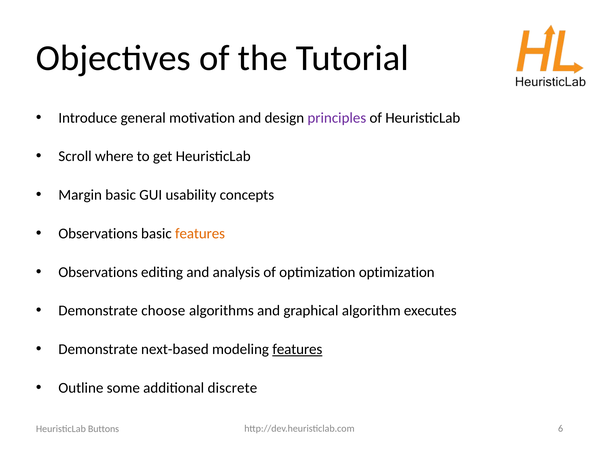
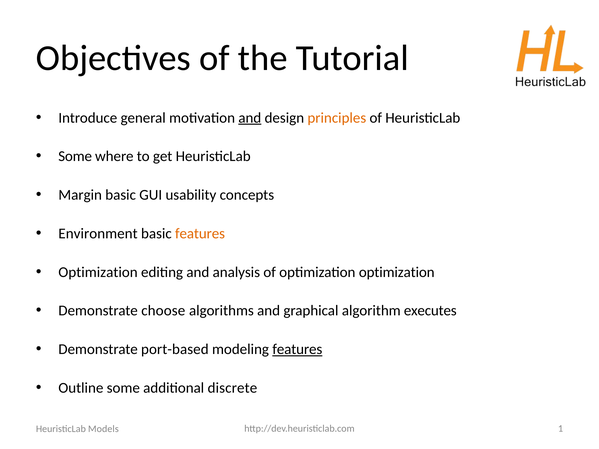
and at (250, 118) underline: none -> present
principles colour: purple -> orange
Scroll at (75, 156): Scroll -> Some
Observations at (98, 234): Observations -> Environment
Observations at (98, 272): Observations -> Optimization
next-based: next-based -> port-based
6: 6 -> 1
Buttons: Buttons -> Models
